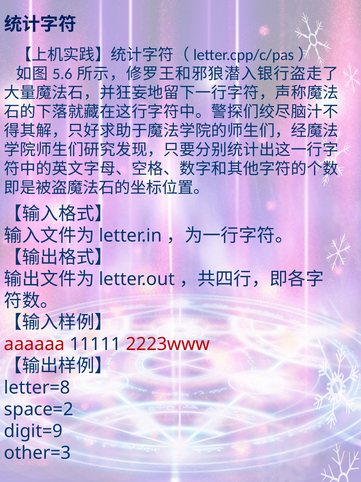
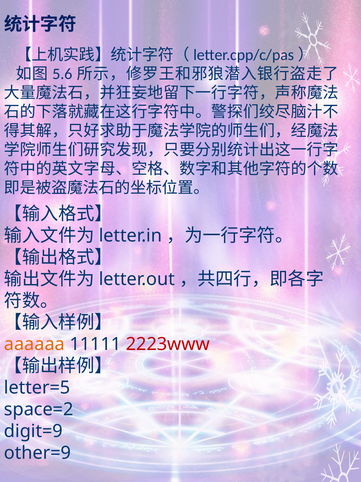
aaaaaa colour: red -> orange
letter=8: letter=8 -> letter=5
other=3: other=3 -> other=9
